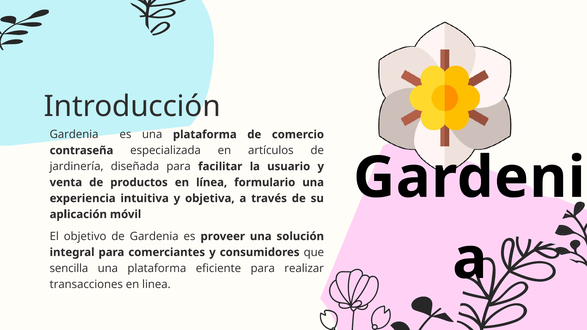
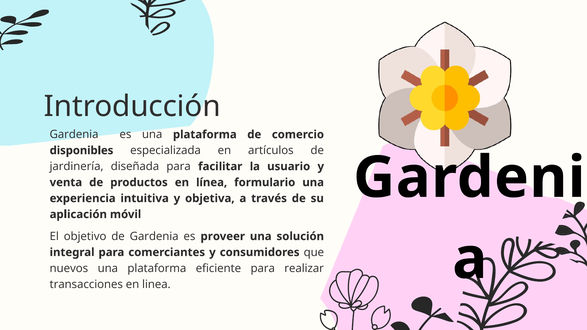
contraseña: contraseña -> disponibles
sencilla: sencilla -> nuevos
